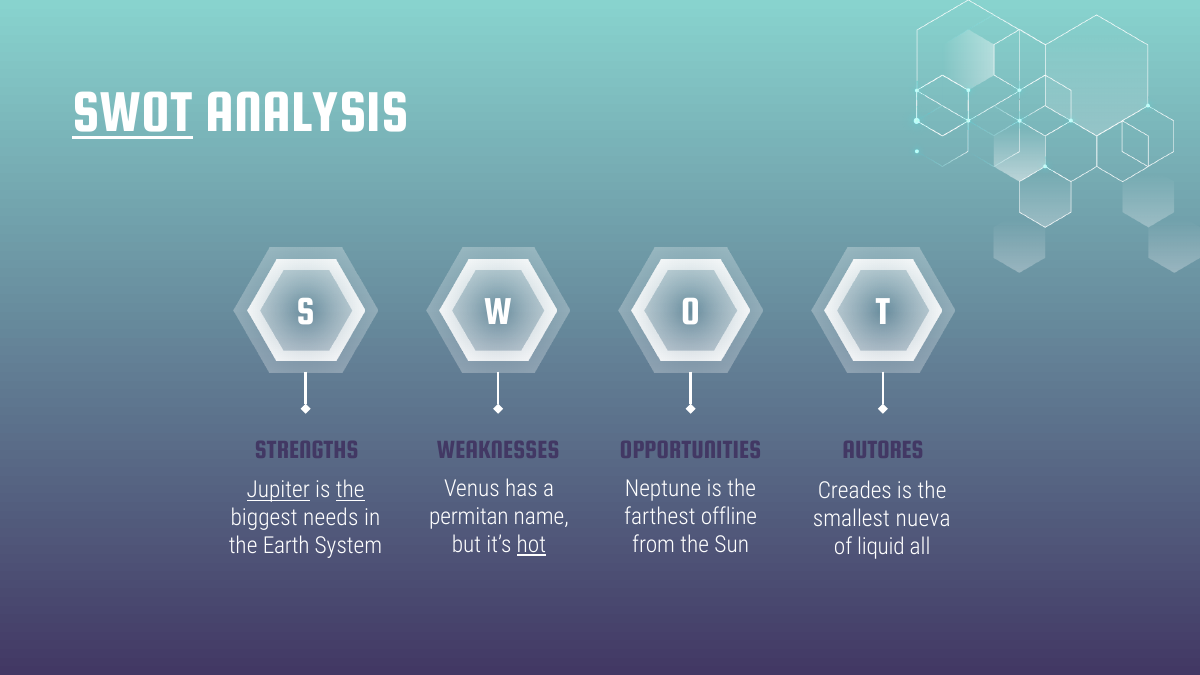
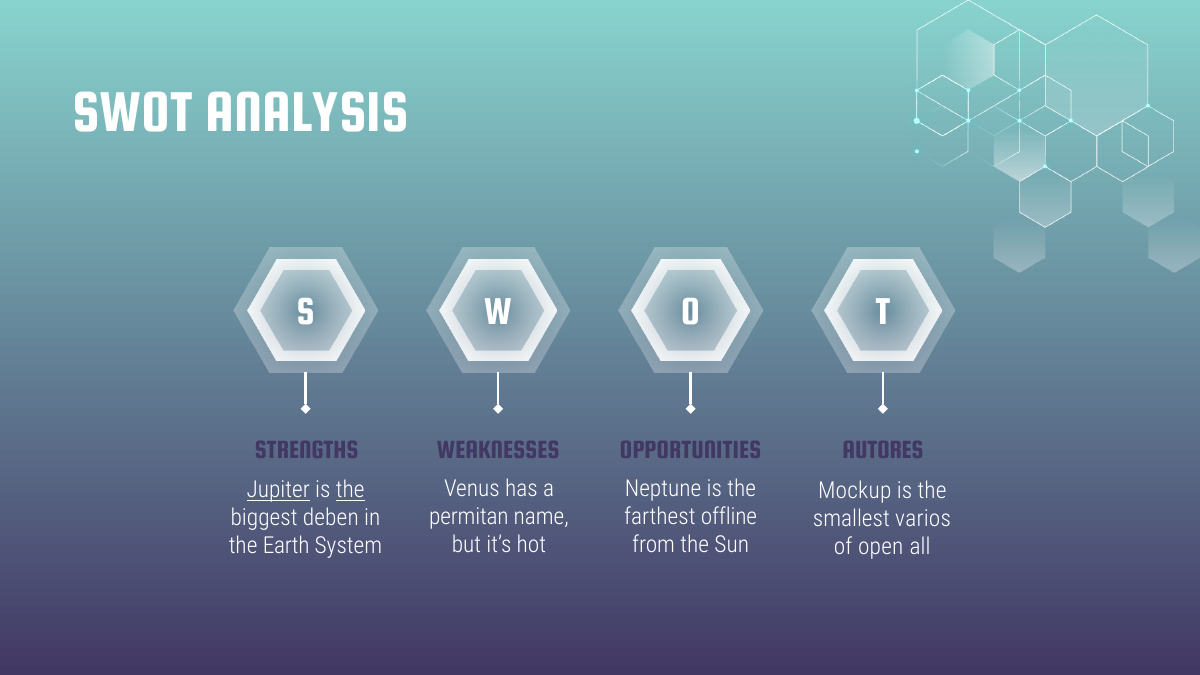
SWOT underline: present -> none
Creades: Creades -> Mockup
needs: needs -> deben
nueva: nueva -> varios
hot underline: present -> none
liquid: liquid -> open
